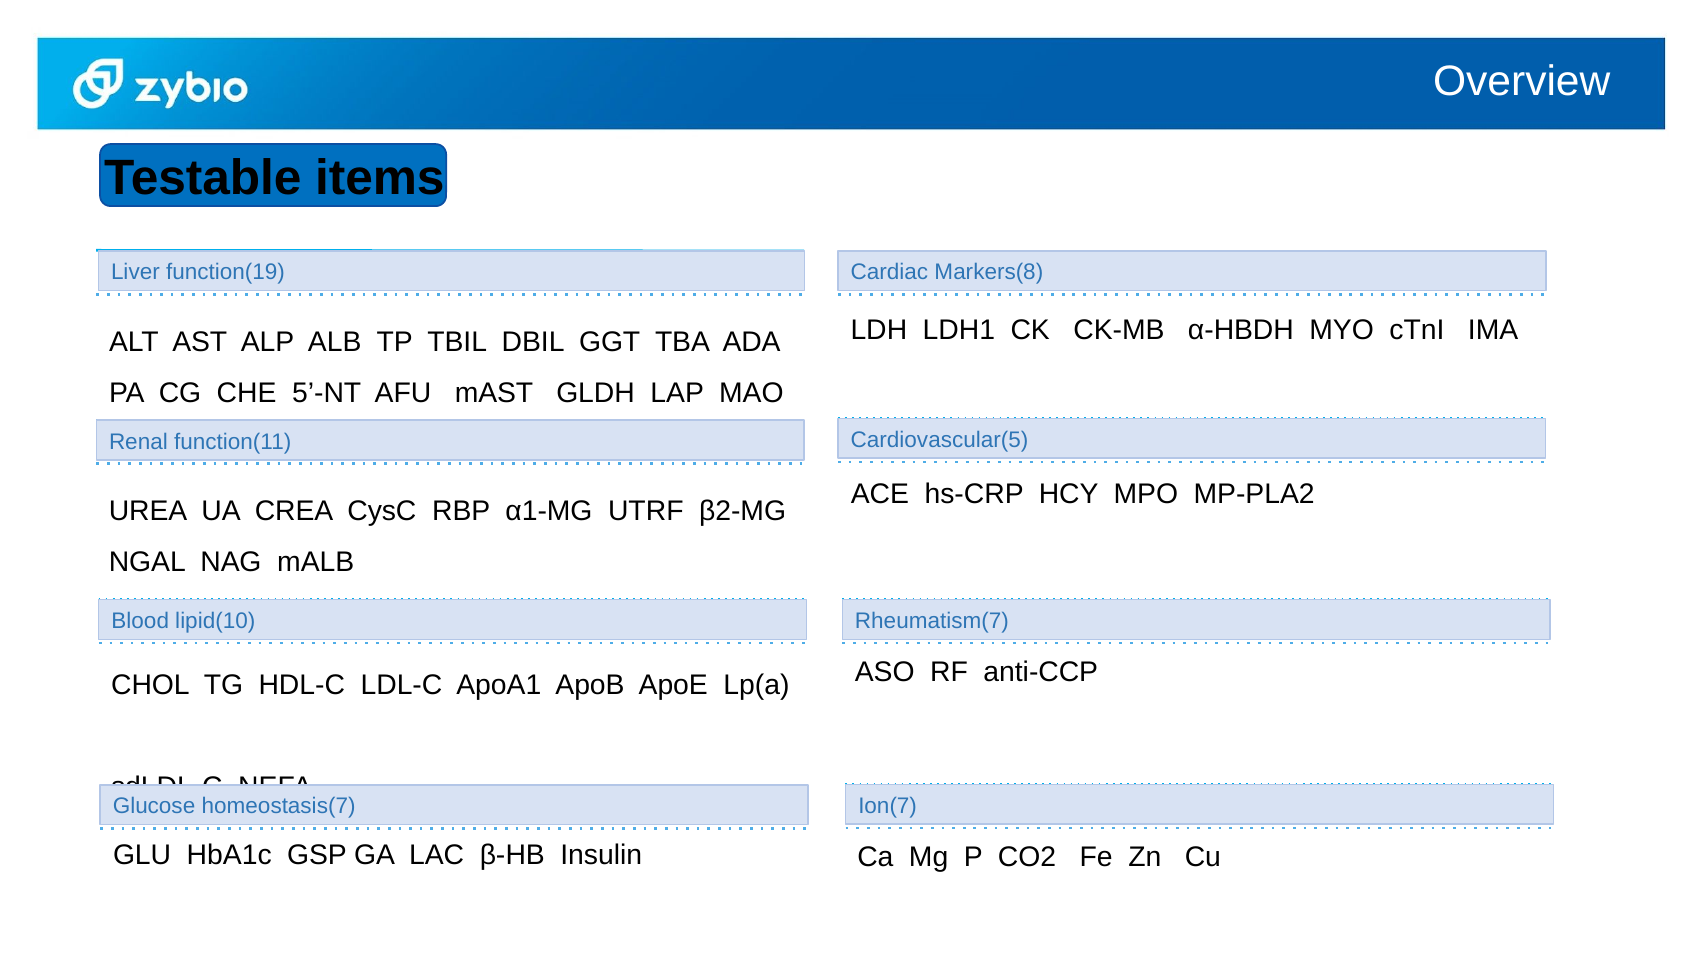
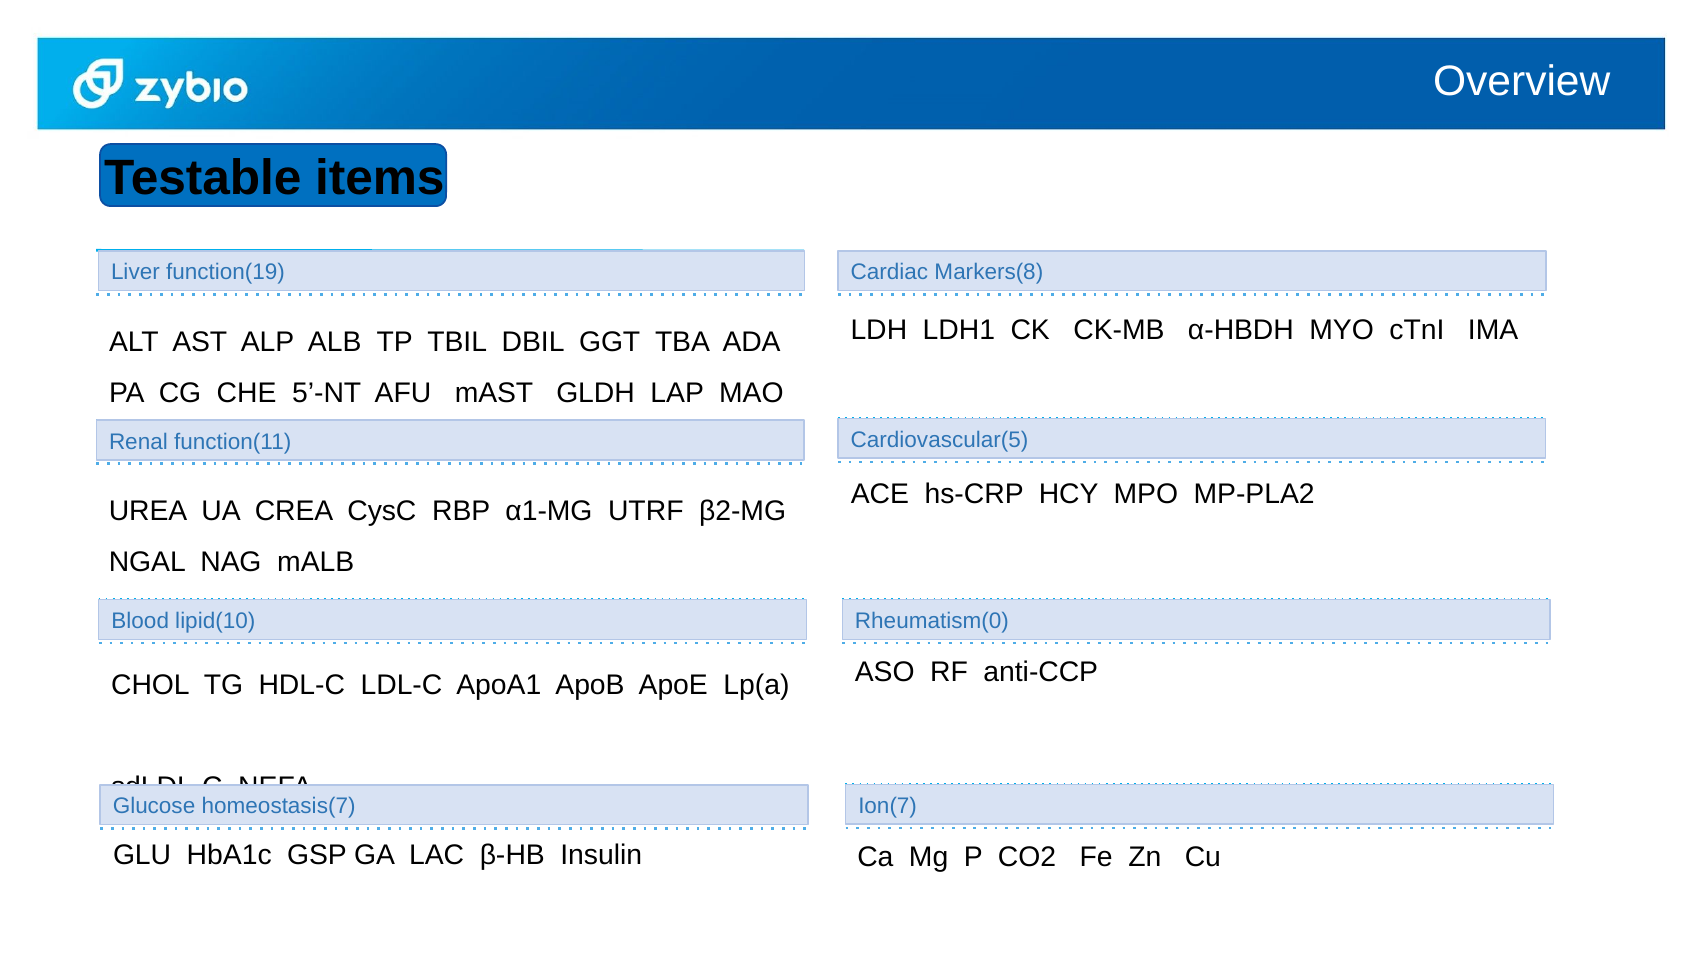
Rheumatism(7: Rheumatism(7 -> Rheumatism(0
